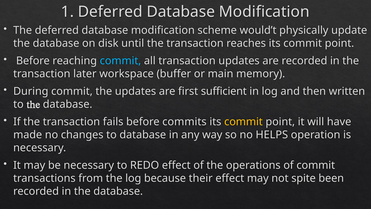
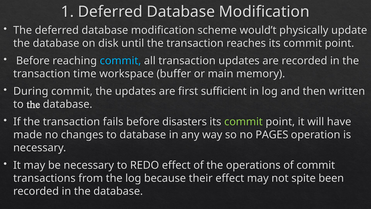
later: later -> time
commits: commits -> disasters
commit at (243, 122) colour: yellow -> light green
HELPS: HELPS -> PAGES
